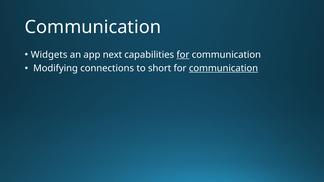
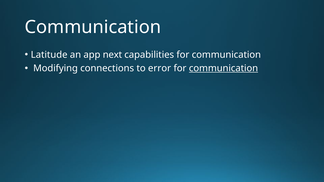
Widgets: Widgets -> Latitude
for at (183, 55) underline: present -> none
short: short -> error
